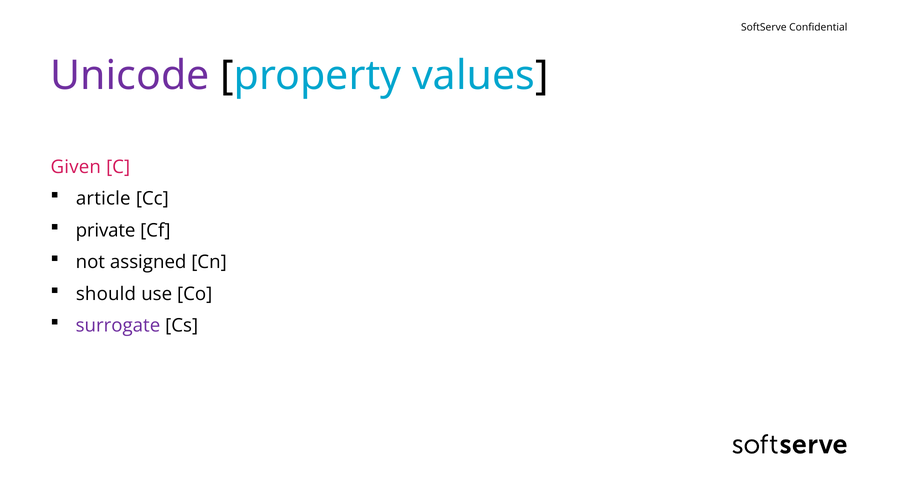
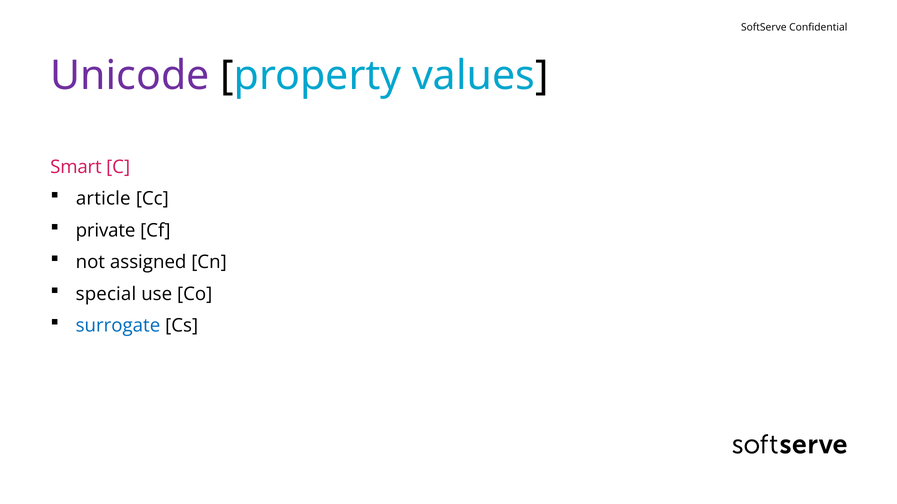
Given: Given -> Smart
should: should -> special
surrogate colour: purple -> blue
